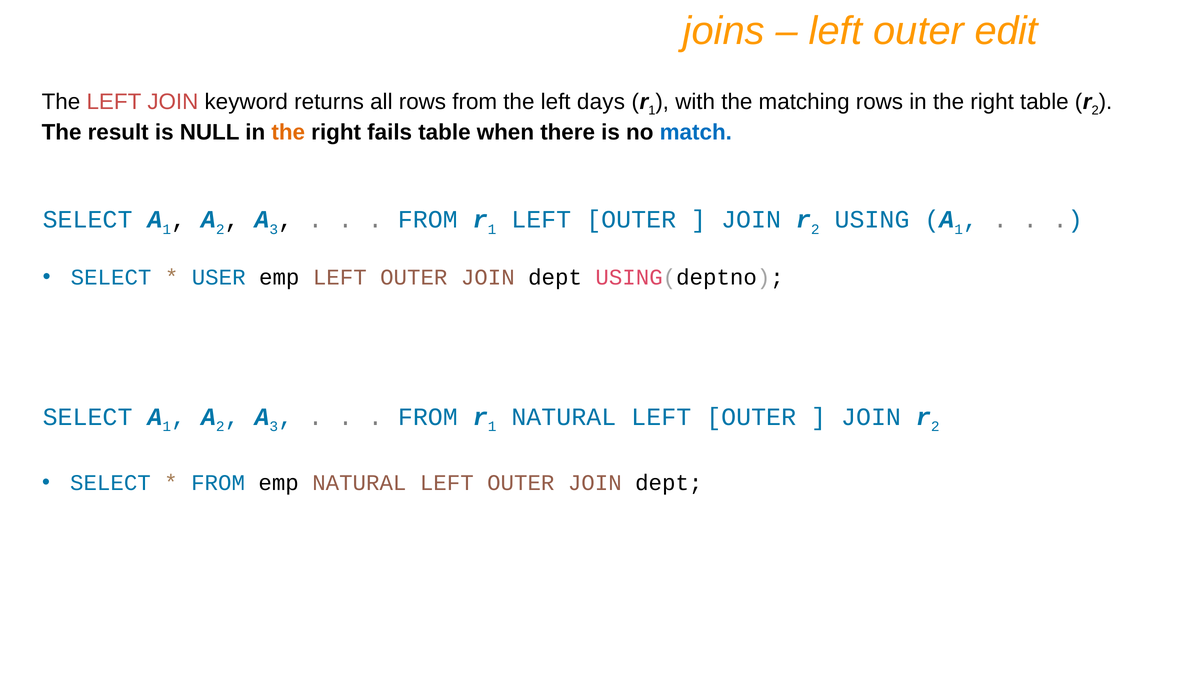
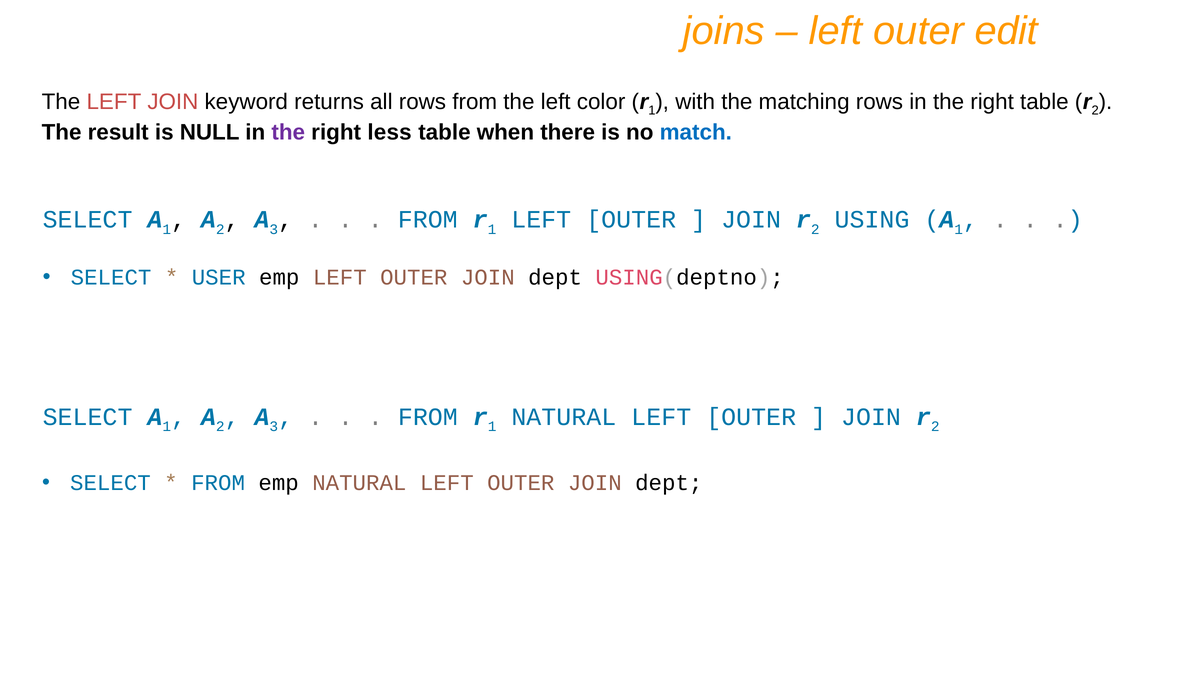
days: days -> color
the at (288, 132) colour: orange -> purple
fails: fails -> less
